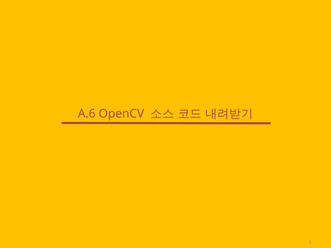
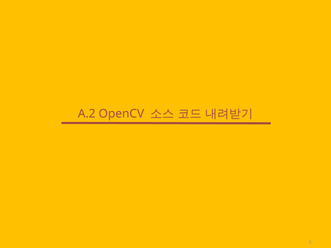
A.6: A.6 -> A.2
